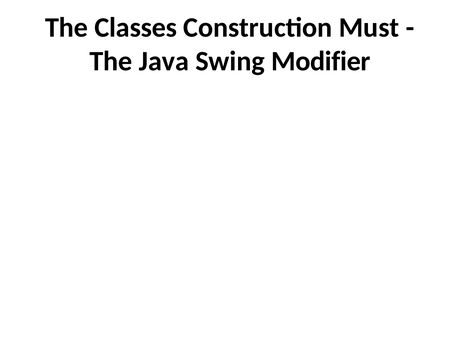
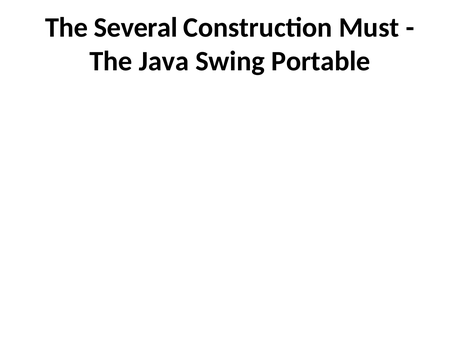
Classes: Classes -> Several
Modifier: Modifier -> Portable
